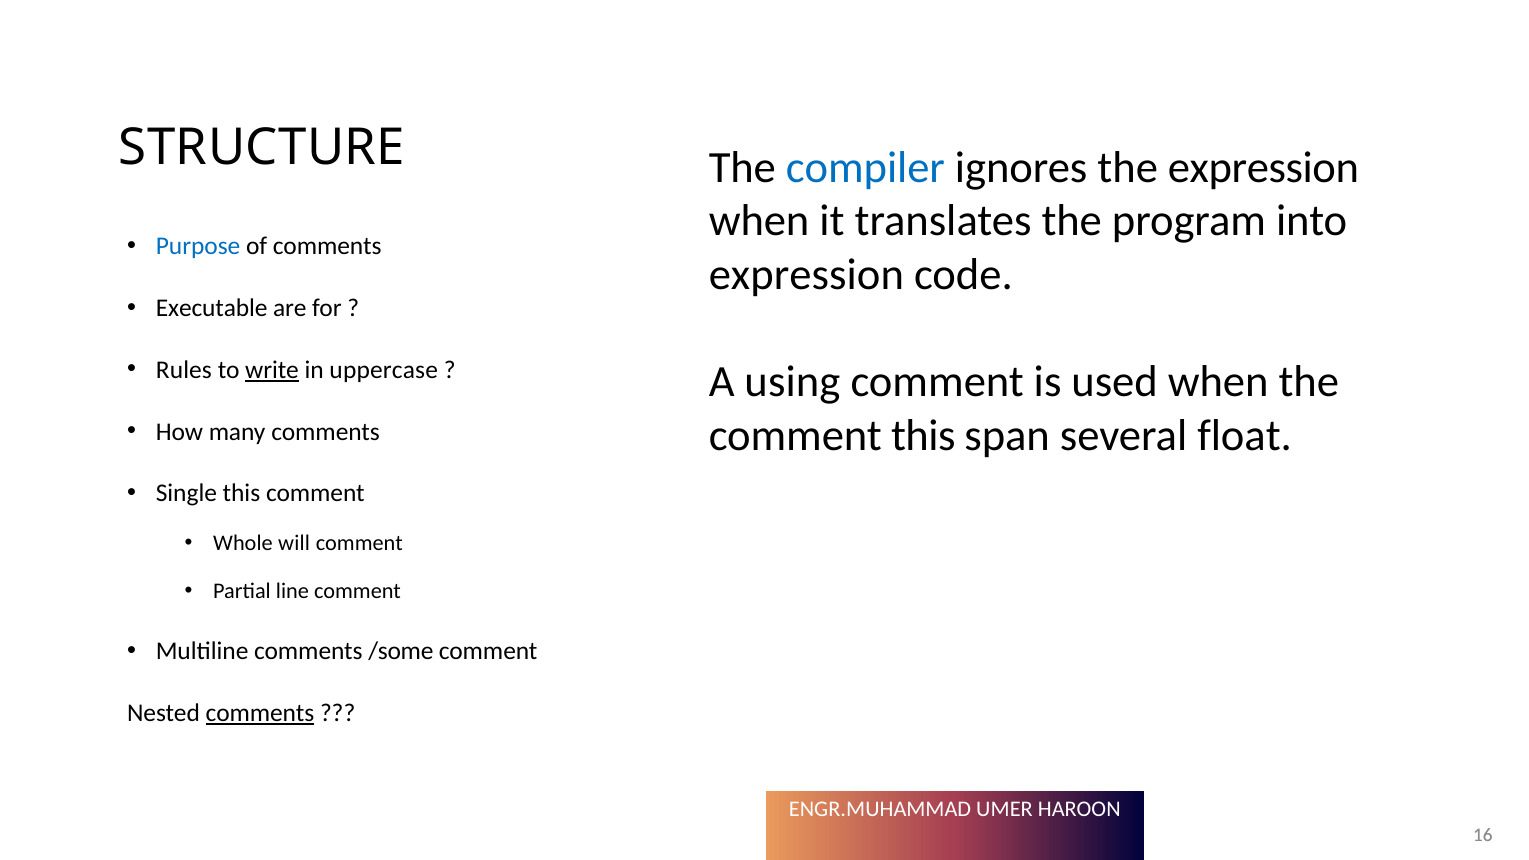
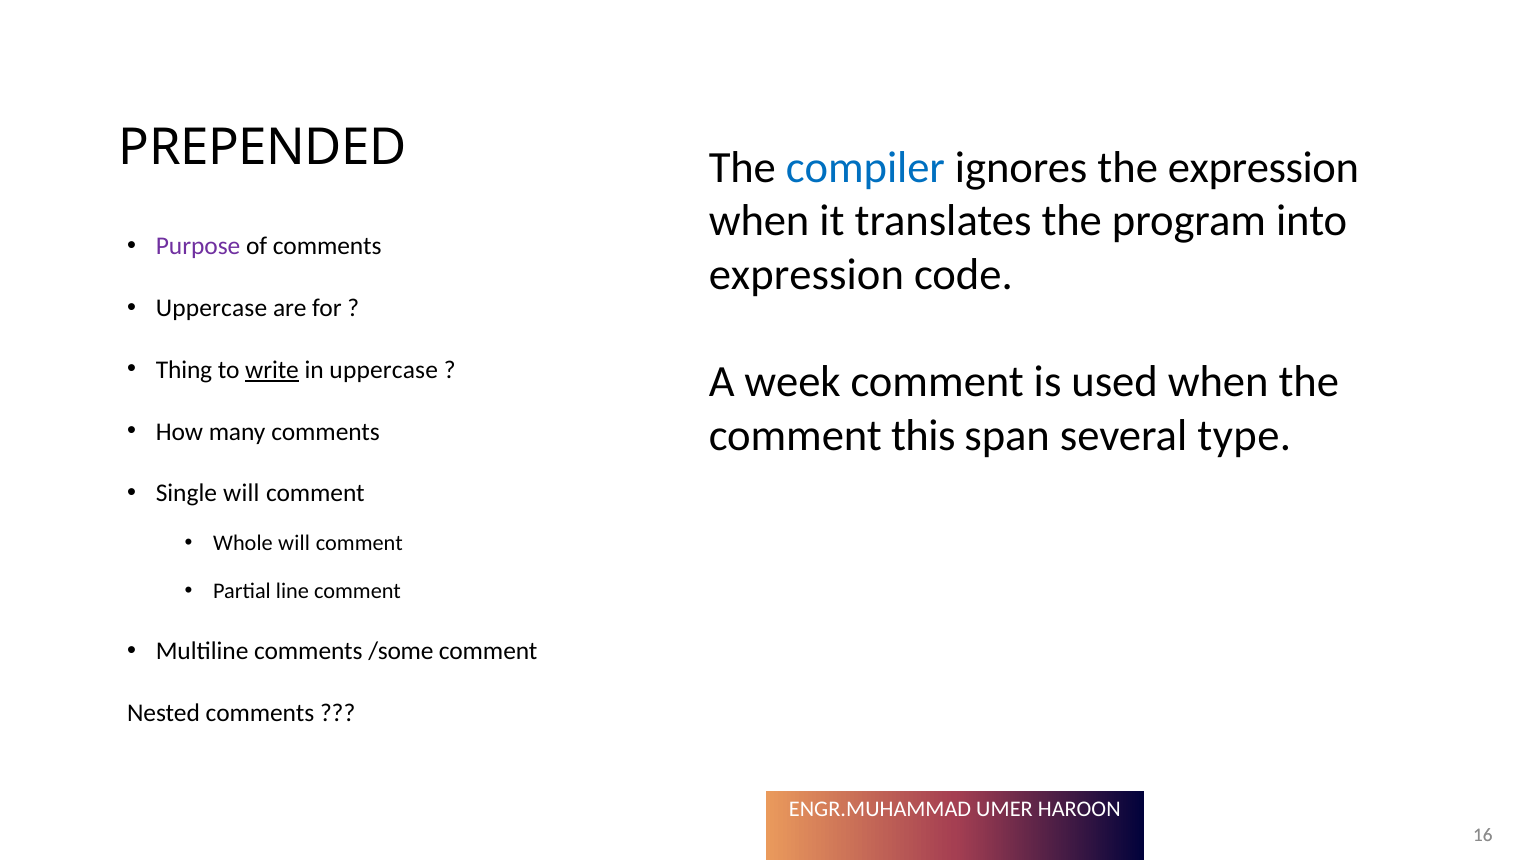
STRUCTURE: STRUCTURE -> PREPENDED
Purpose colour: blue -> purple
Executable at (212, 308): Executable -> Uppercase
Rules: Rules -> Thing
using: using -> week
float: float -> type
Single this: this -> will
comments at (260, 713) underline: present -> none
